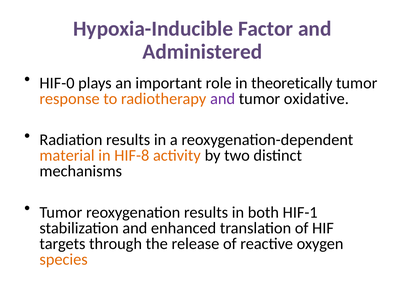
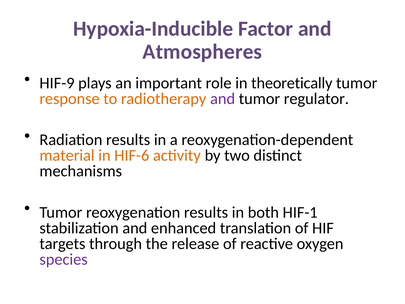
Administered: Administered -> Atmospheres
HIF-0: HIF-0 -> HIF-9
oxidative: oxidative -> regulator
HIF-8: HIF-8 -> HIF-6
species colour: orange -> purple
